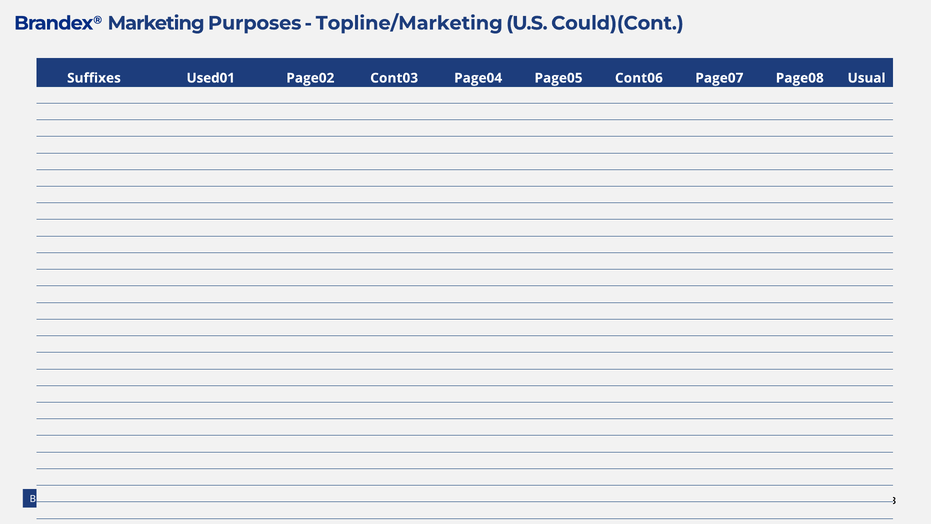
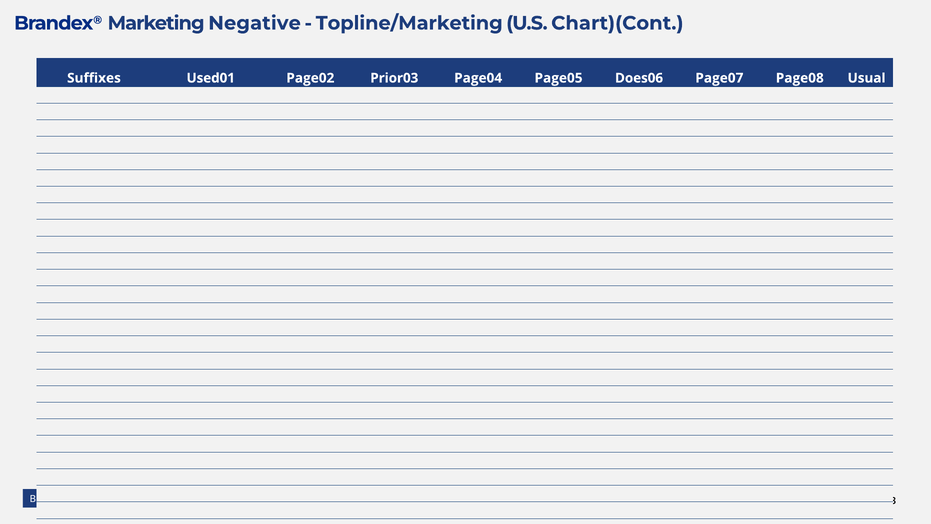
Purposes: Purposes -> Negative
Could)(Cont: Could)(Cont -> Chart)(Cont
Cont03: Cont03 -> Prior03
Cont06: Cont06 -> Does06
